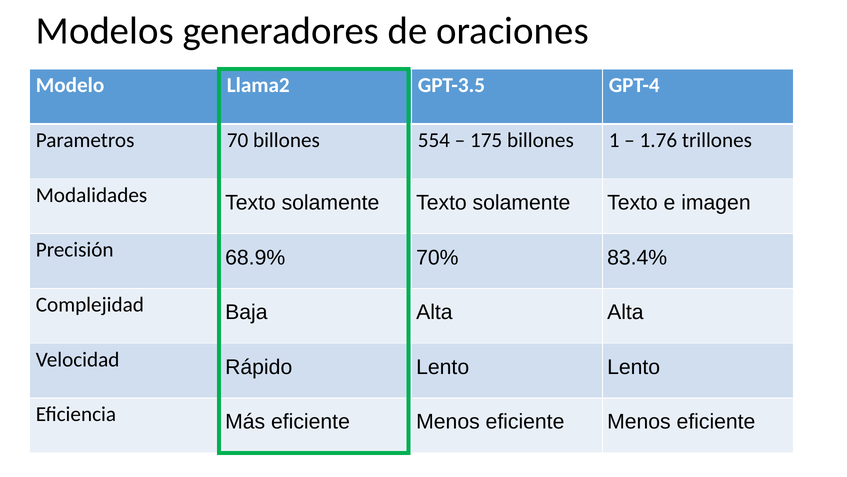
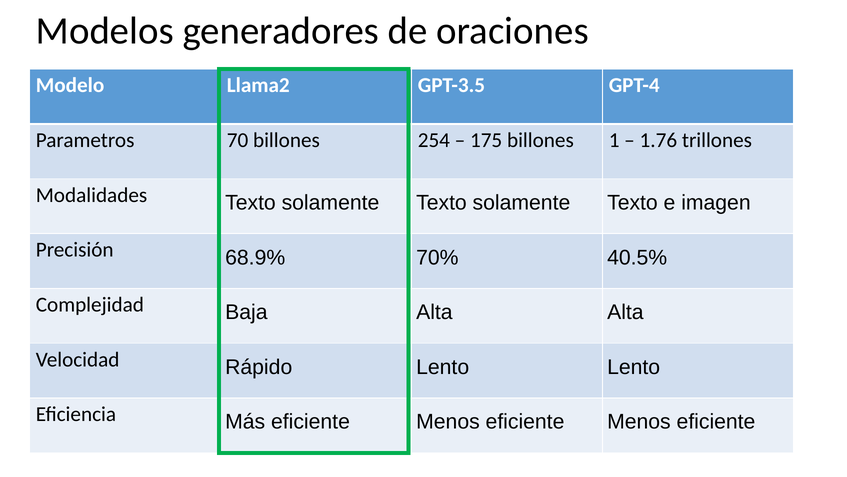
554: 554 -> 254
83.4%: 83.4% -> 40.5%
